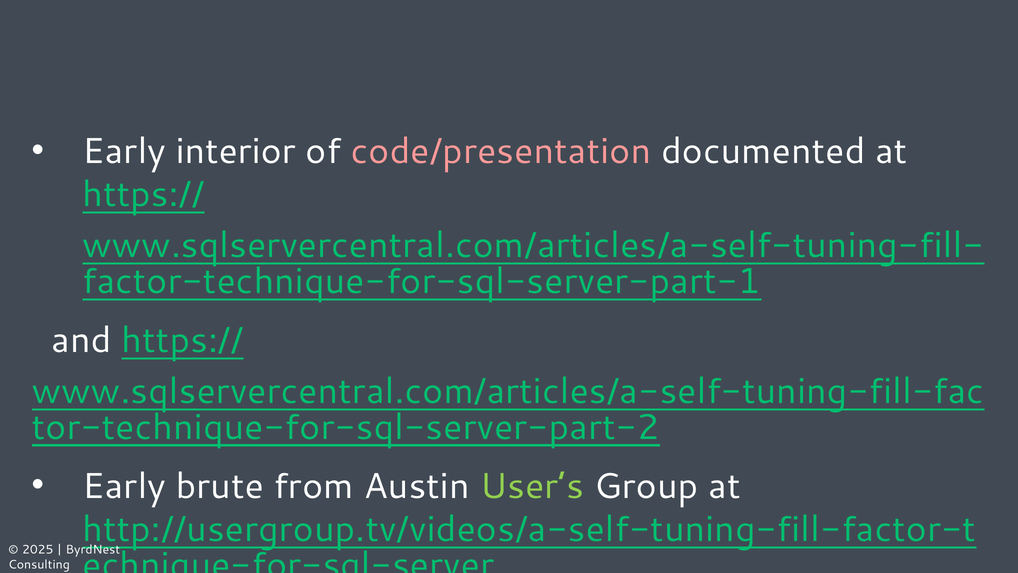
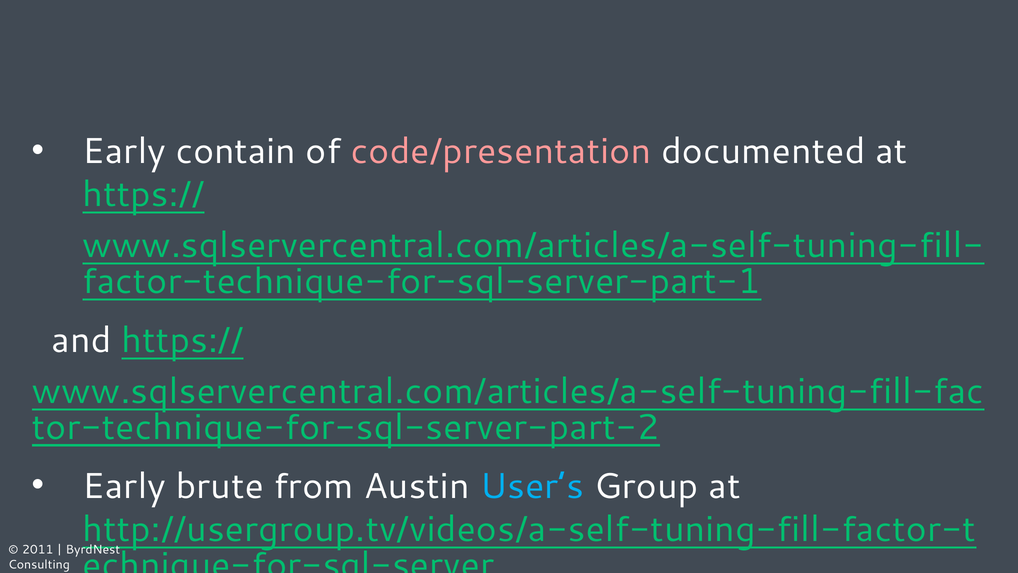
interior: interior -> contain
User’s colour: light green -> light blue
2025: 2025 -> 2011
